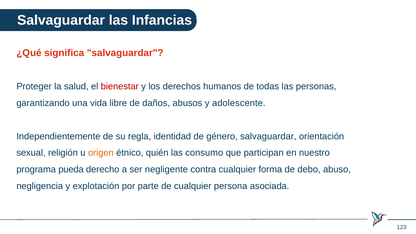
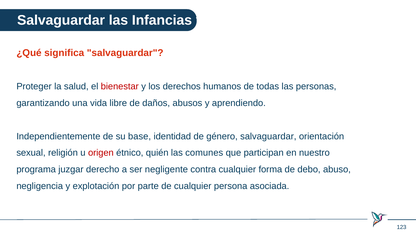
adolescente: adolescente -> aprendiendo
regla: regla -> base
origen colour: orange -> red
consumo: consumo -> comunes
pueda: pueda -> juzgar
